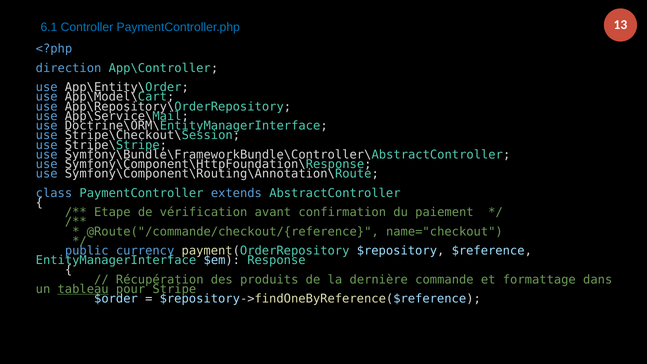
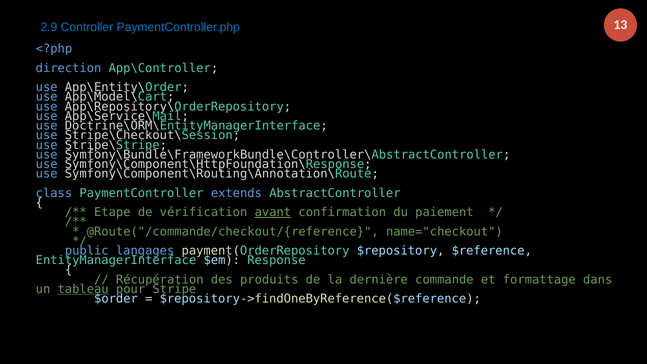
6.1: 6.1 -> 2.9
avant underline: none -> present
currency: currency -> langages
